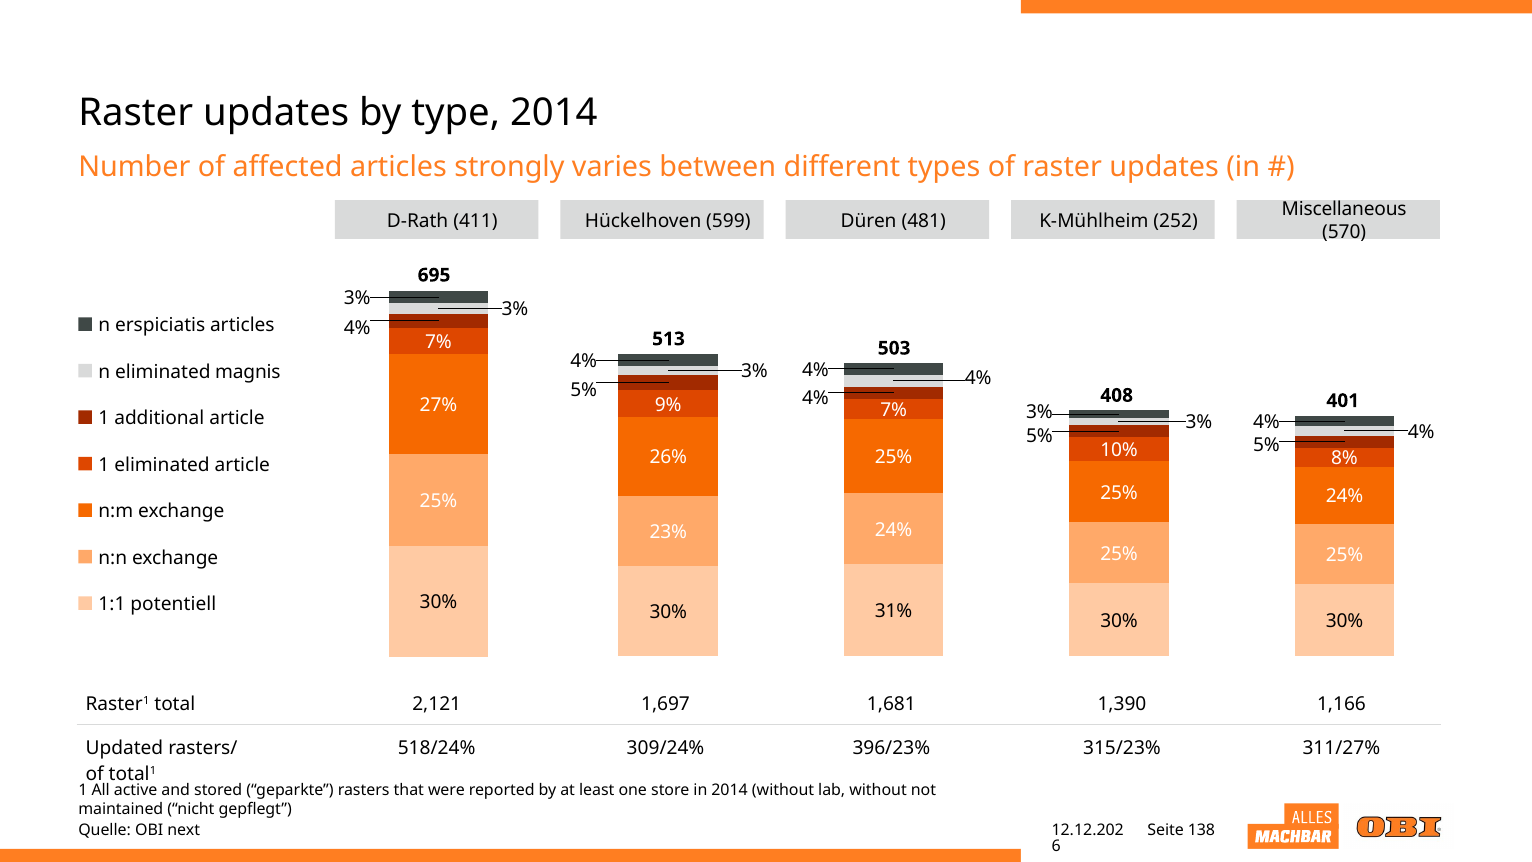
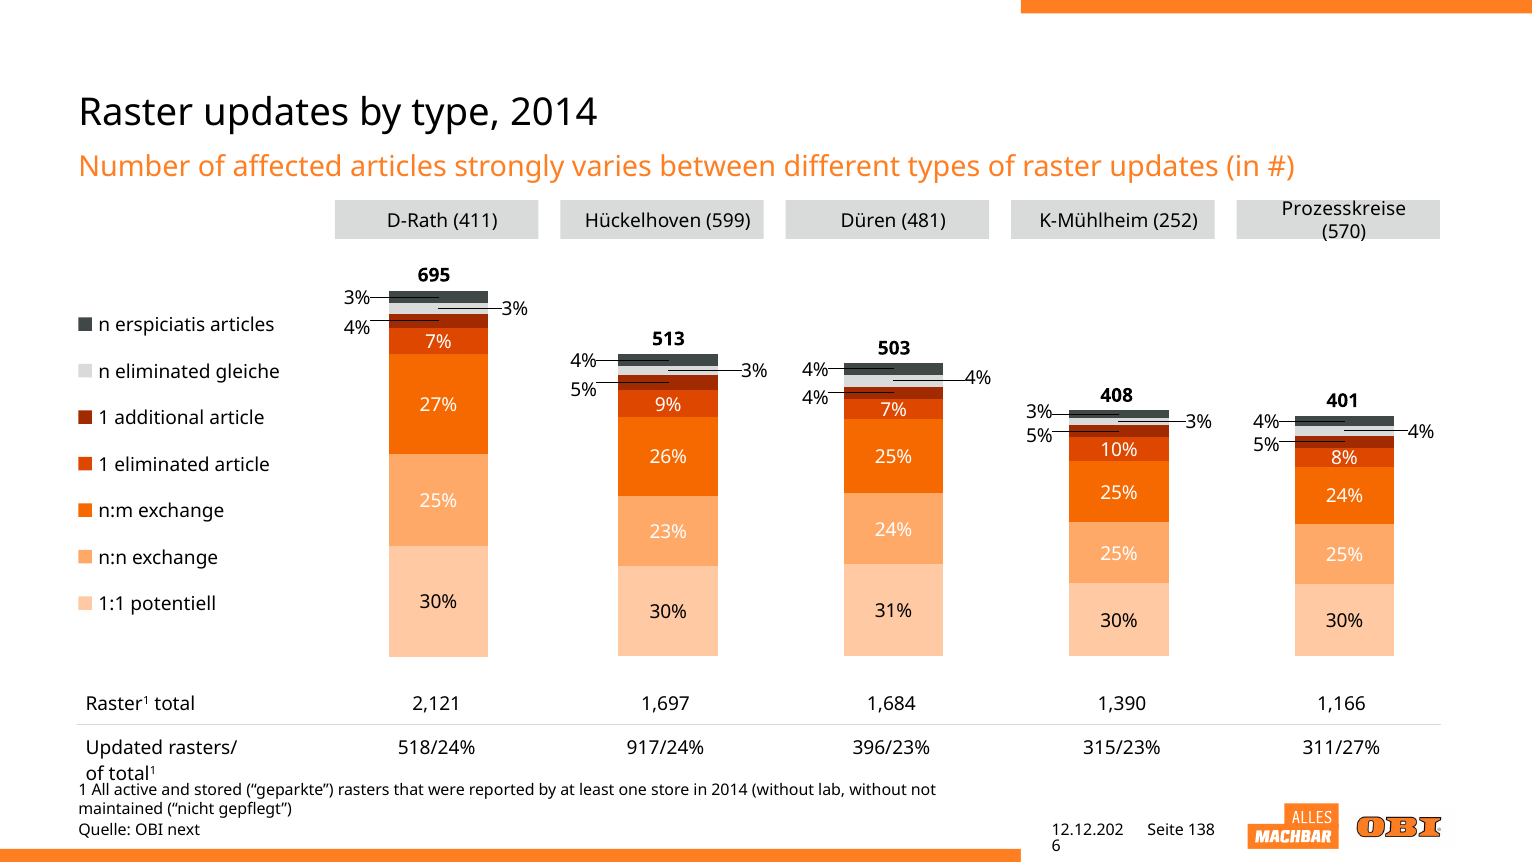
Miscellaneous: Miscellaneous -> Prozesskreise
magnis: magnis -> gleiche
1,681: 1,681 -> 1,684
309/24%: 309/24% -> 917/24%
